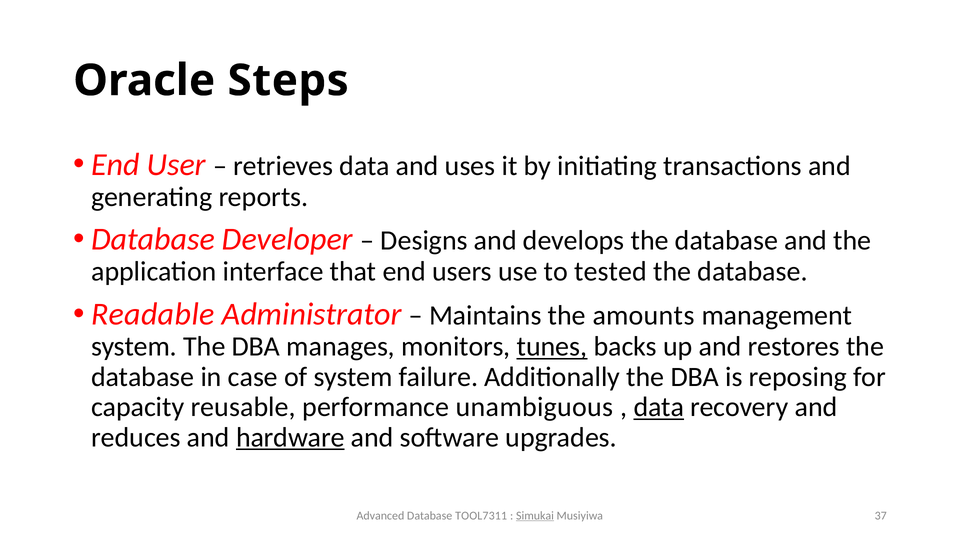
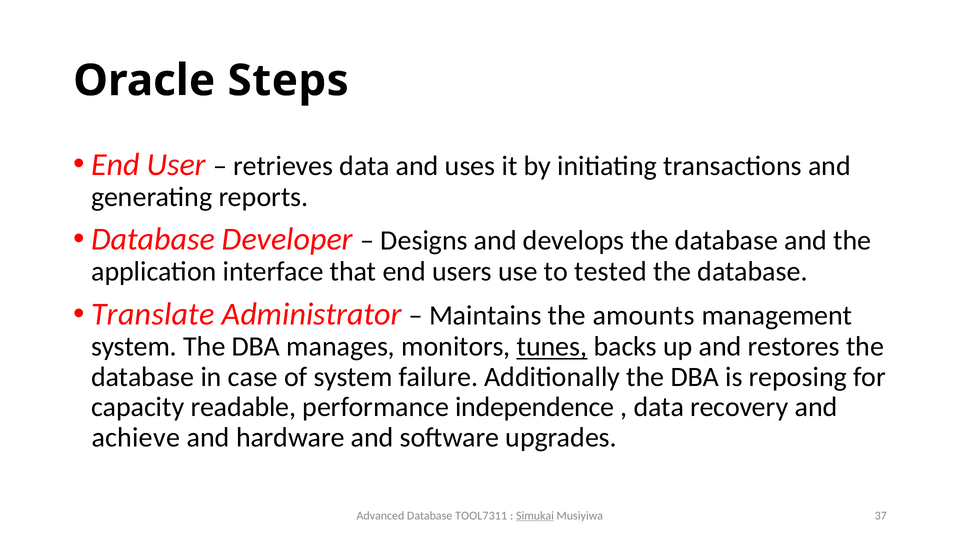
Readable: Readable -> Translate
reusable: reusable -> readable
unambiguous: unambiguous -> independence
data at (659, 407) underline: present -> none
reduces: reduces -> achieve
hardware underline: present -> none
